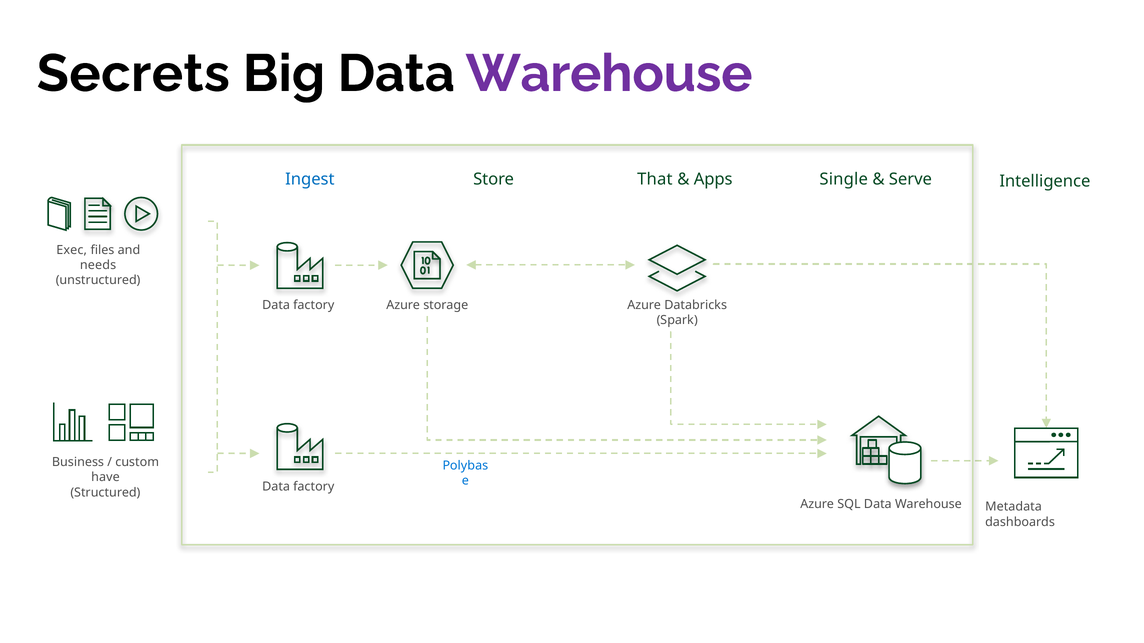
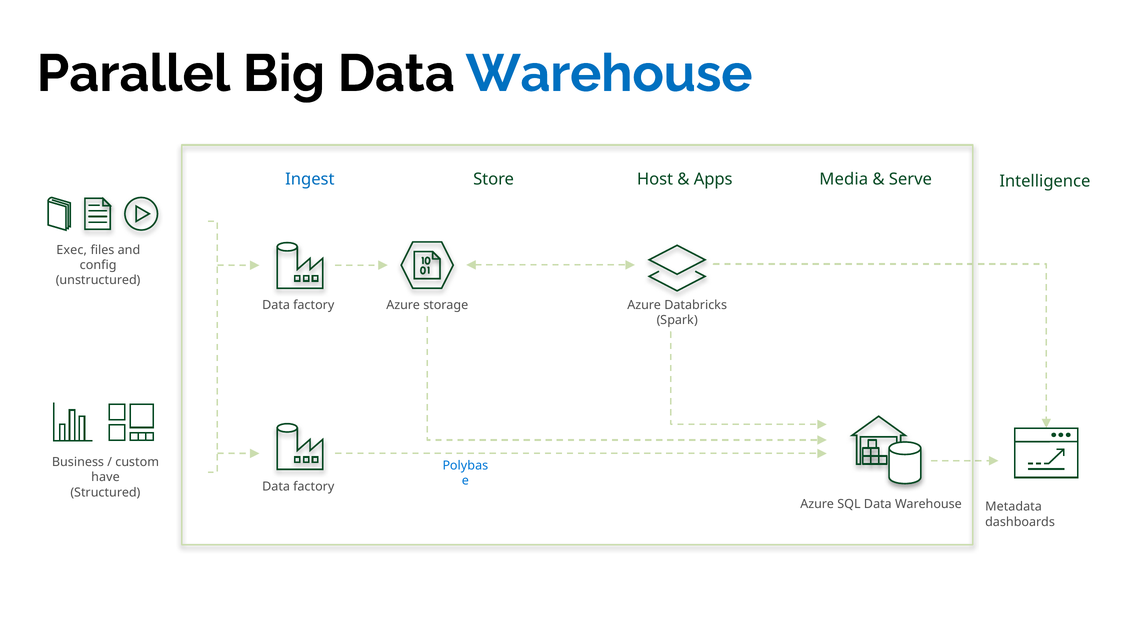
Secrets: Secrets -> Parallel
Warehouse at (609, 74) colour: purple -> blue
That: That -> Host
Single: Single -> Media
needs: needs -> config
